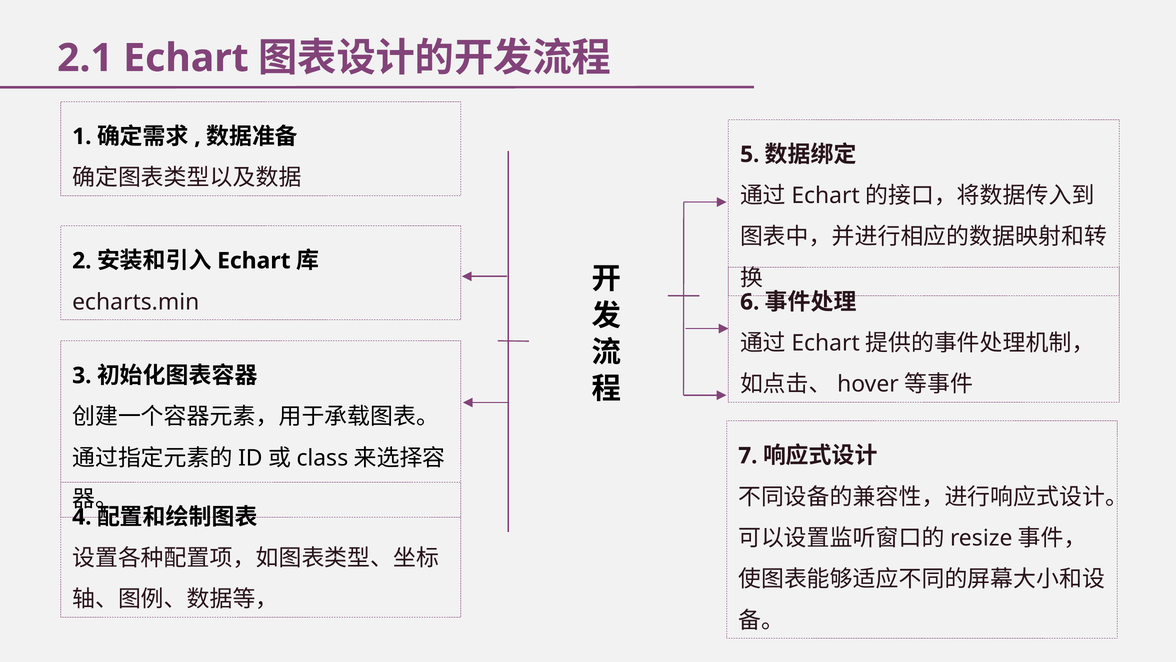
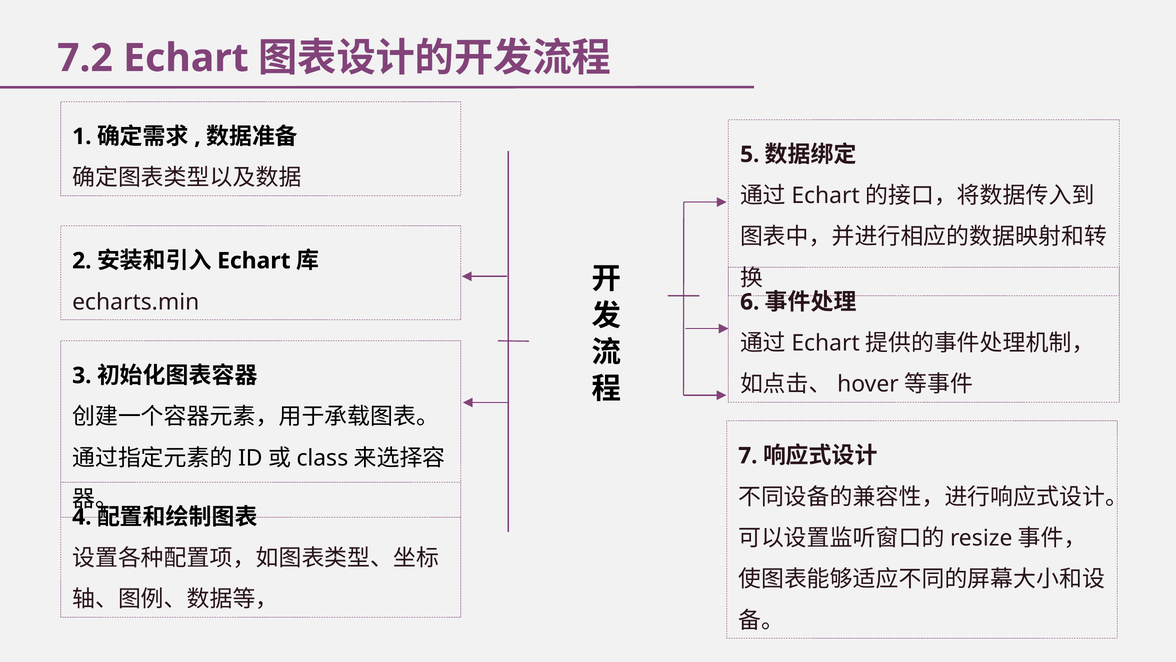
2.1: 2.1 -> 7.2
